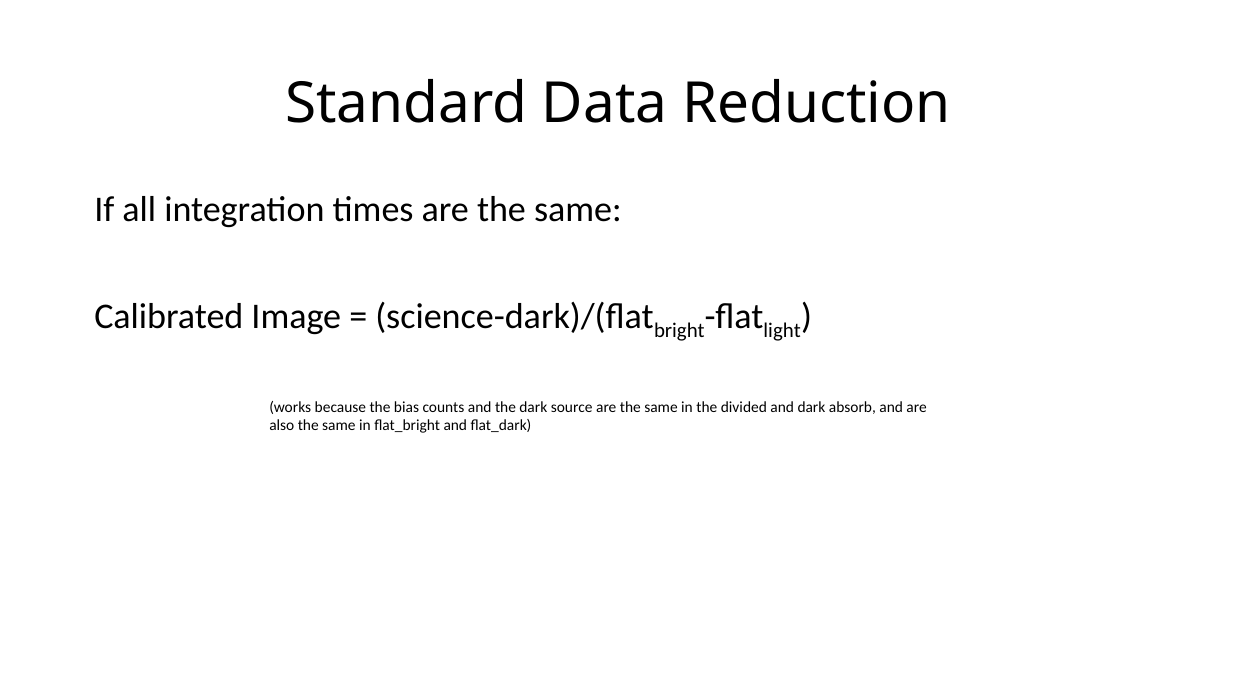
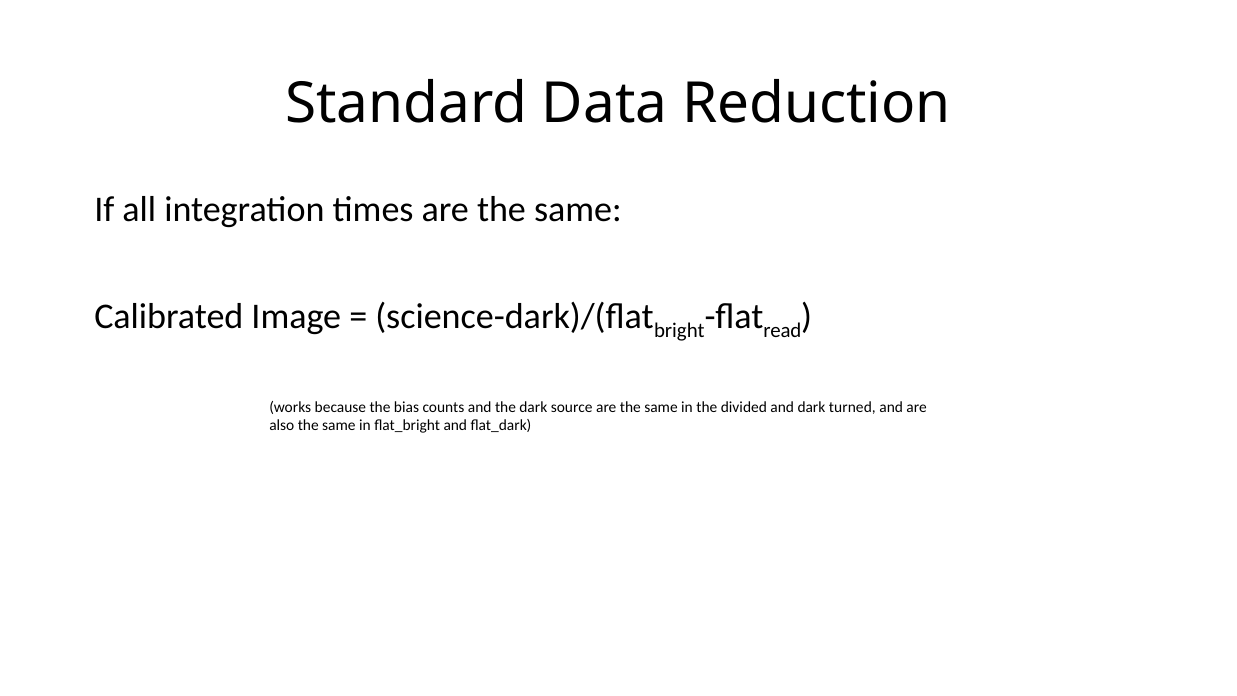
light: light -> read
absorb: absorb -> turned
